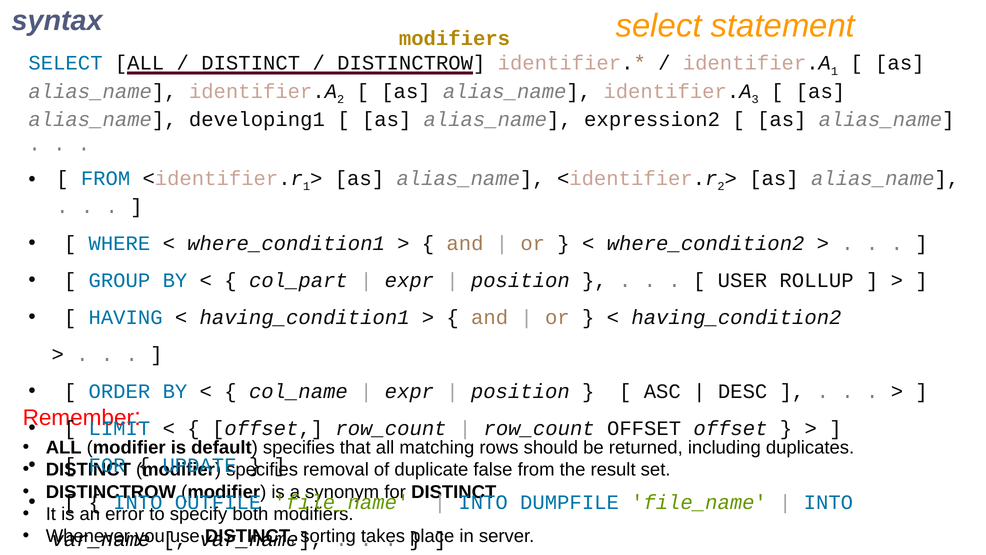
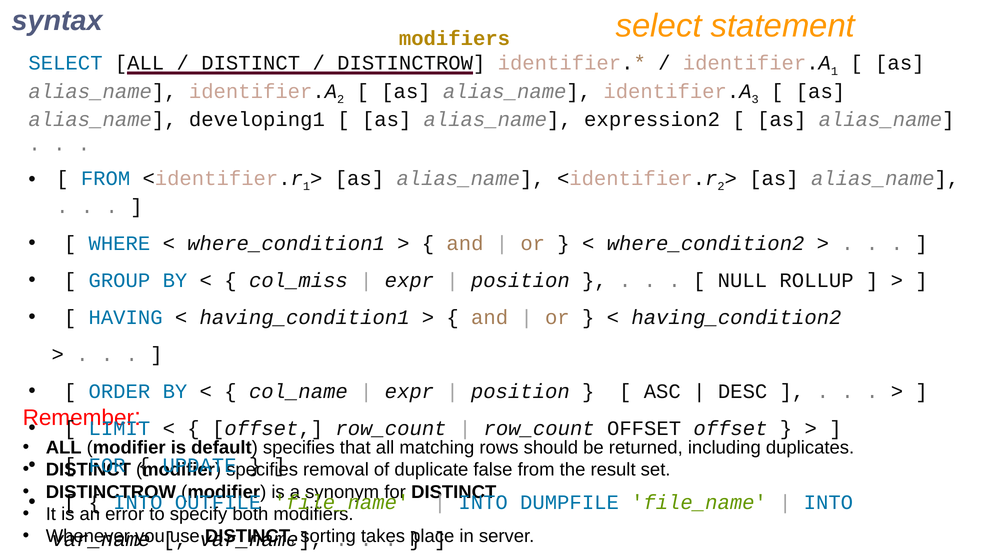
col_part: col_part -> col_miss
USER: USER -> NULL
